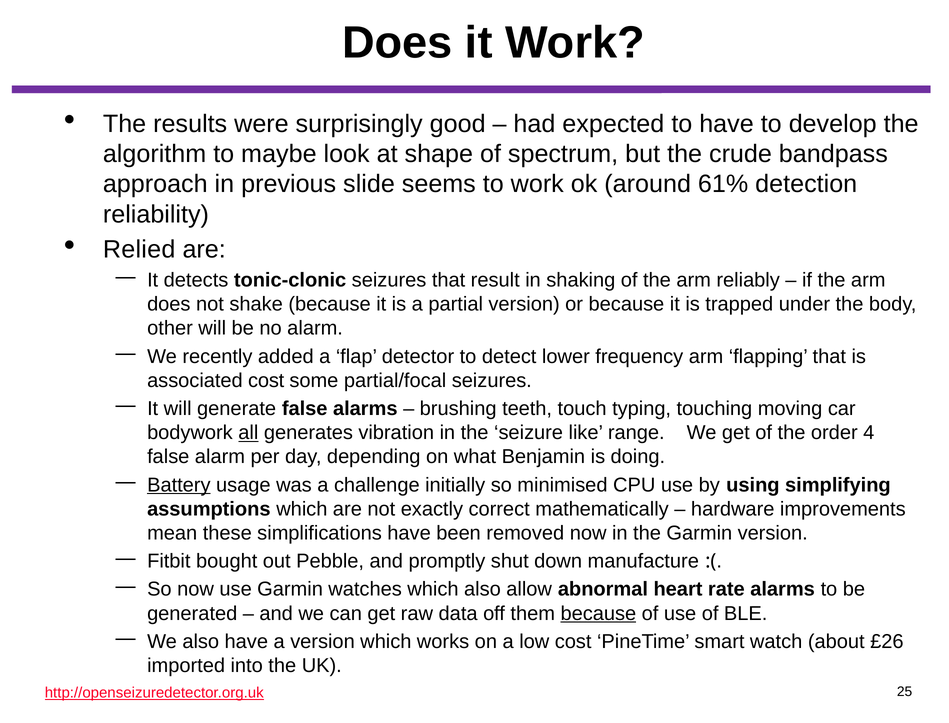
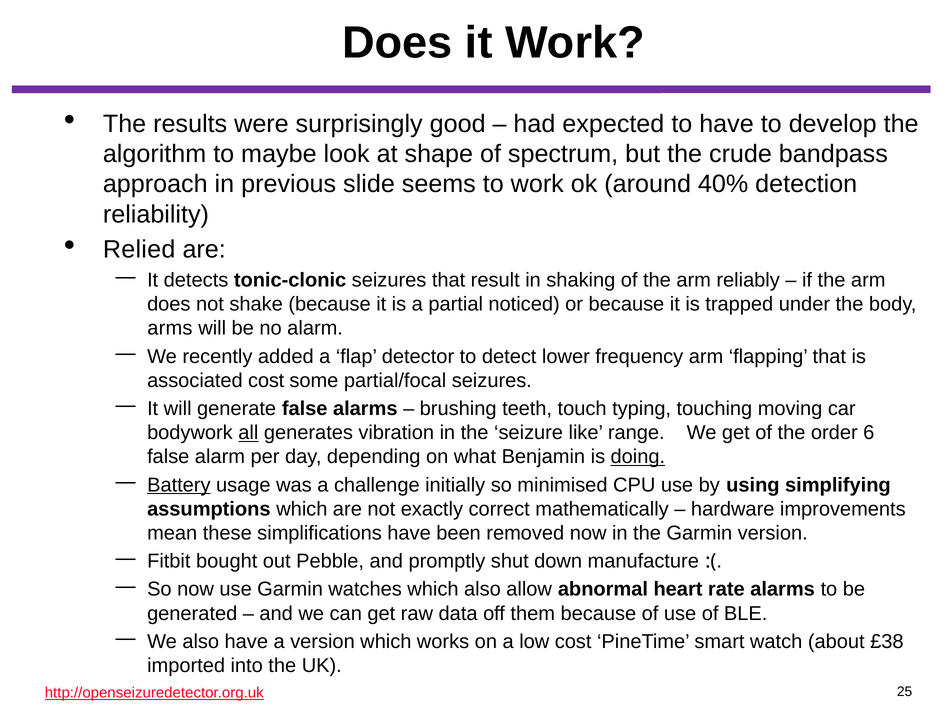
61%: 61% -> 40%
partial version: version -> noticed
other: other -> arms
4: 4 -> 6
doing underline: none -> present
because at (598, 613) underline: present -> none
£26: £26 -> £38
